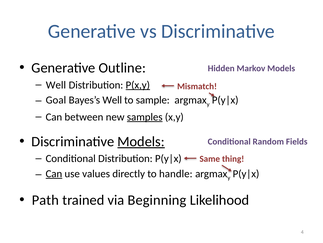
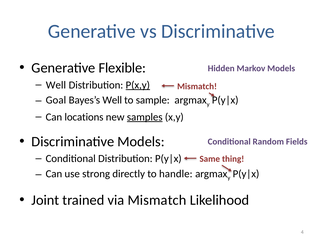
Outline: Outline -> Flexible
between: between -> locations
Models at (141, 141) underline: present -> none
Can at (54, 173) underline: present -> none
values: values -> strong
Path: Path -> Joint
via Beginning: Beginning -> Mismatch
